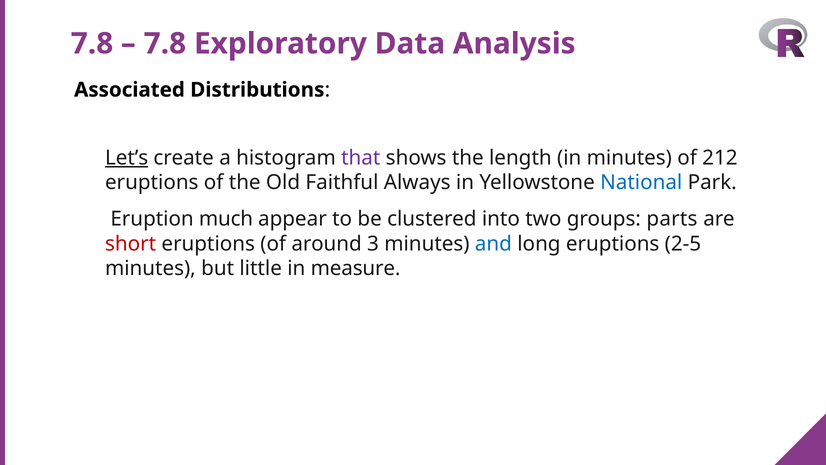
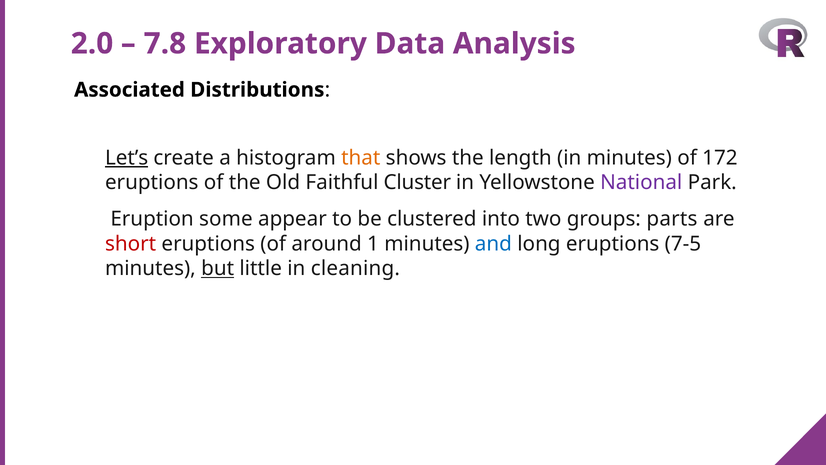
7.8 at (92, 44): 7.8 -> 2.0
that colour: purple -> orange
212: 212 -> 172
Always: Always -> Cluster
National colour: blue -> purple
much: much -> some
3: 3 -> 1
2-5: 2-5 -> 7-5
but underline: none -> present
measure: measure -> cleaning
